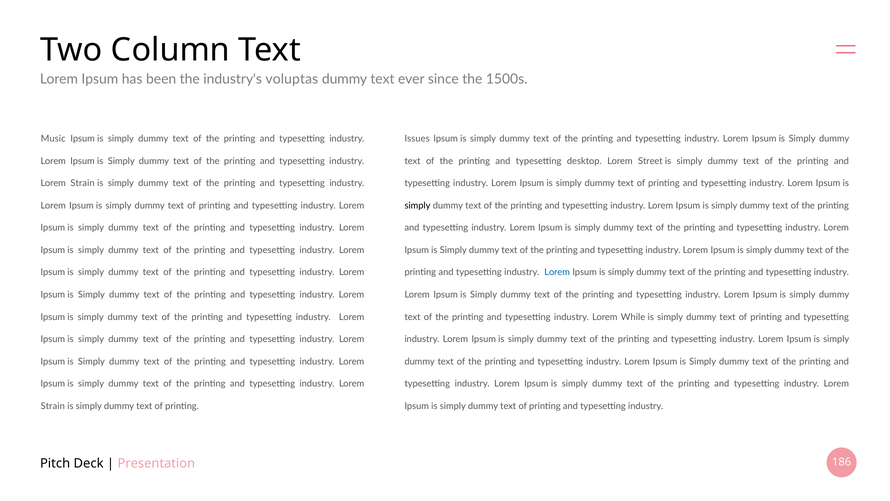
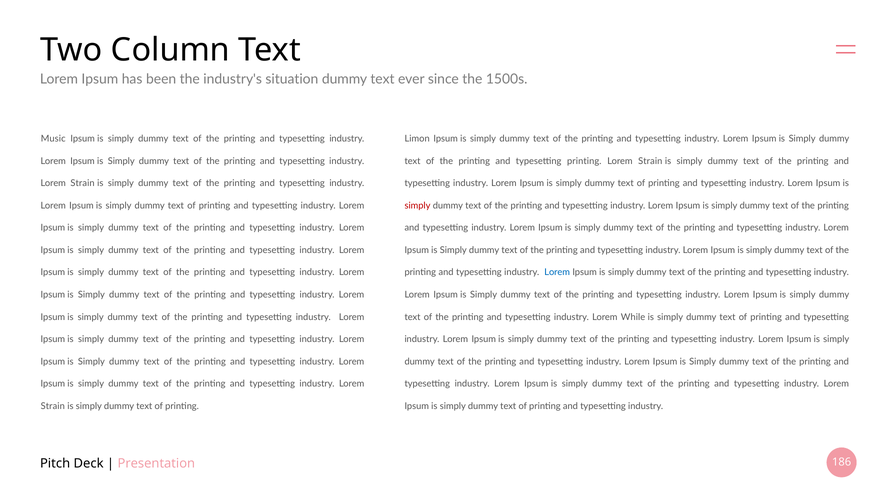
voluptas: voluptas -> situation
Issues: Issues -> Limon
typesetting desktop: desktop -> printing
Street at (650, 161): Street -> Strain
simply at (417, 205) colour: black -> red
